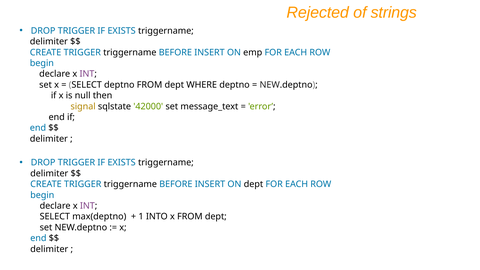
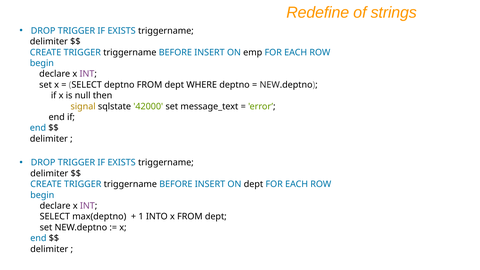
Rejected: Rejected -> Redefine
